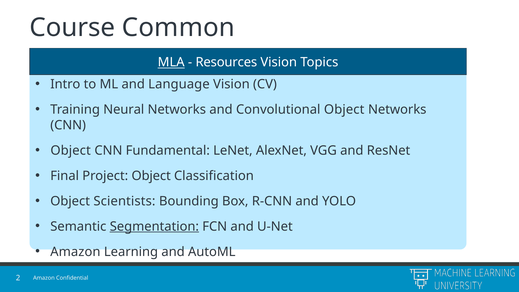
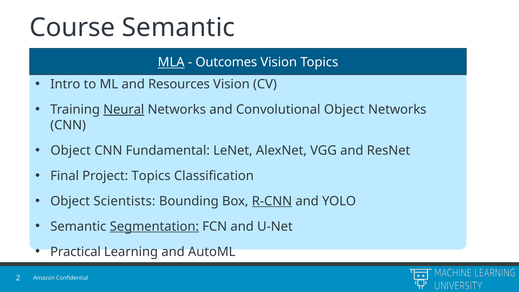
Course Common: Common -> Semantic
Resources: Resources -> Outcomes
Language: Language -> Resources
Neural underline: none -> present
Project Object: Object -> Topics
R-CNN underline: none -> present
Amazon at (75, 252): Amazon -> Practical
